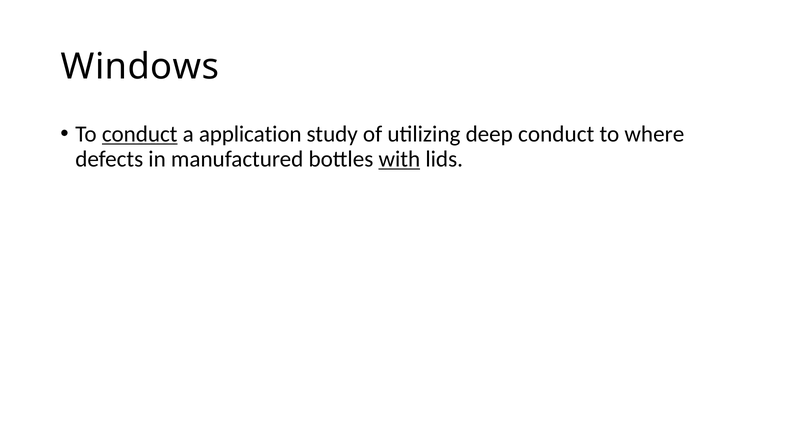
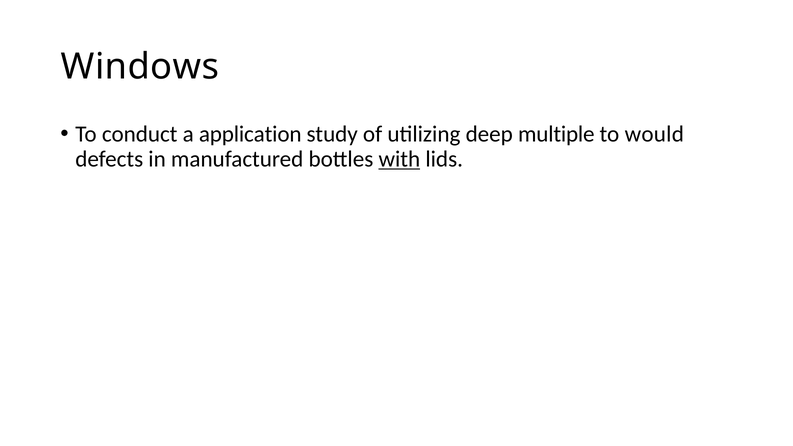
conduct at (140, 134) underline: present -> none
deep conduct: conduct -> multiple
where: where -> would
